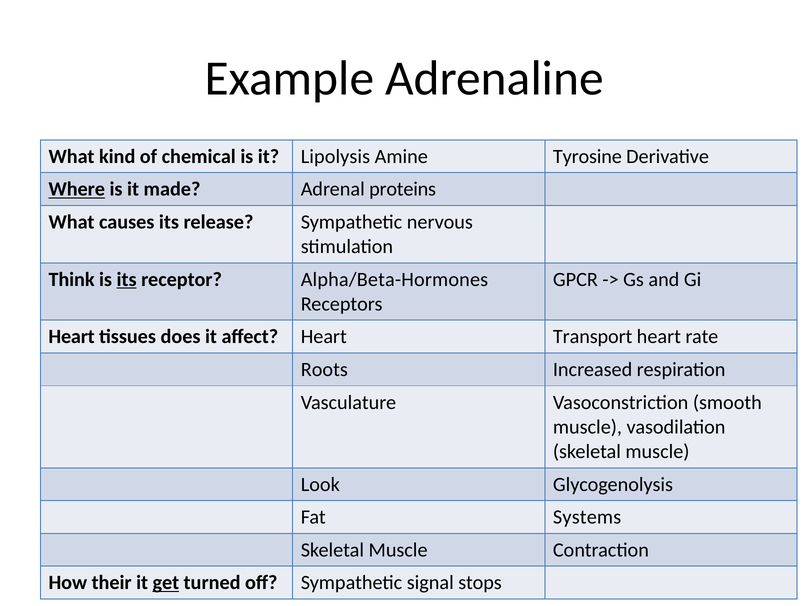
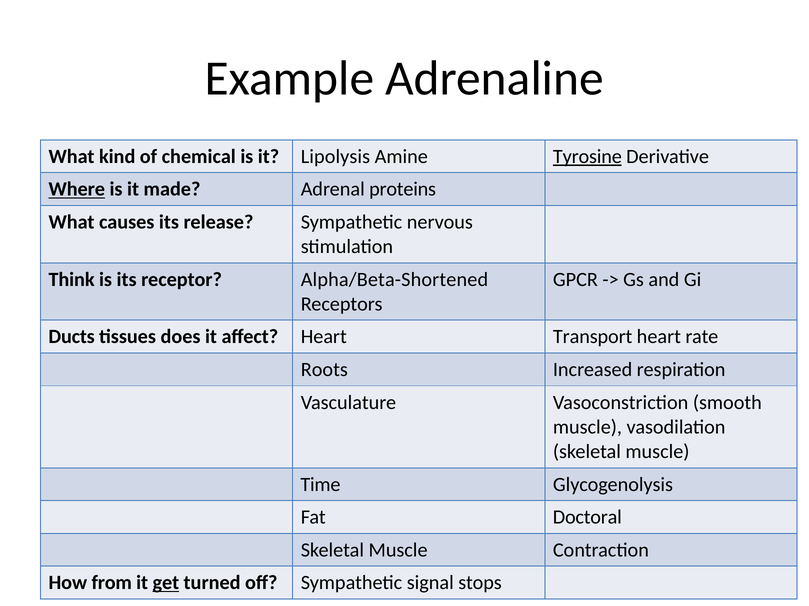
Tyrosine underline: none -> present
its at (127, 280) underline: present -> none
Alpha/Beta-Hormones: Alpha/Beta-Hormones -> Alpha/Beta-Shortened
Heart at (72, 337): Heart -> Ducts
Look: Look -> Time
Systems: Systems -> Doctoral
their: their -> from
